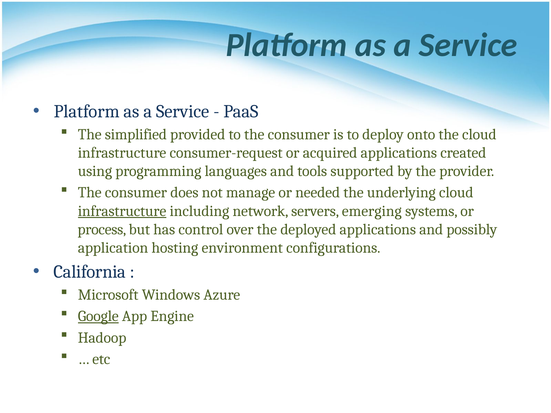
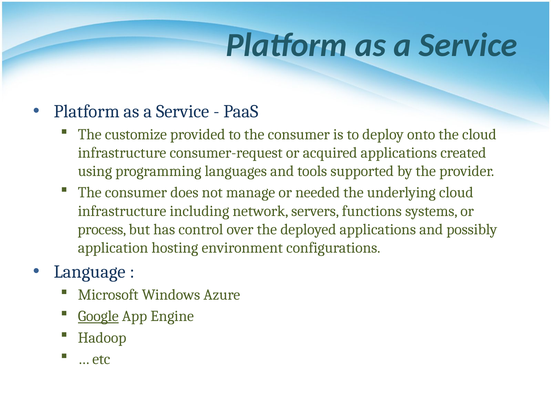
simplified: simplified -> customize
infrastructure at (122, 211) underline: present -> none
emerging: emerging -> functions
California: California -> Language
